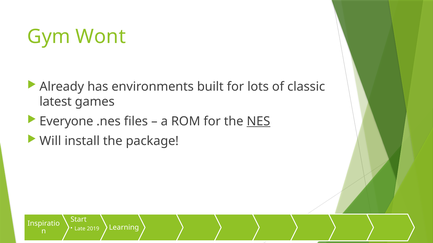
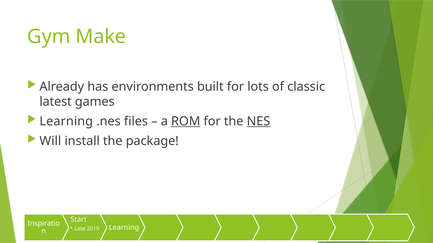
Wont: Wont -> Make
Everyone at (66, 122): Everyone -> Learning
ROM underline: none -> present
